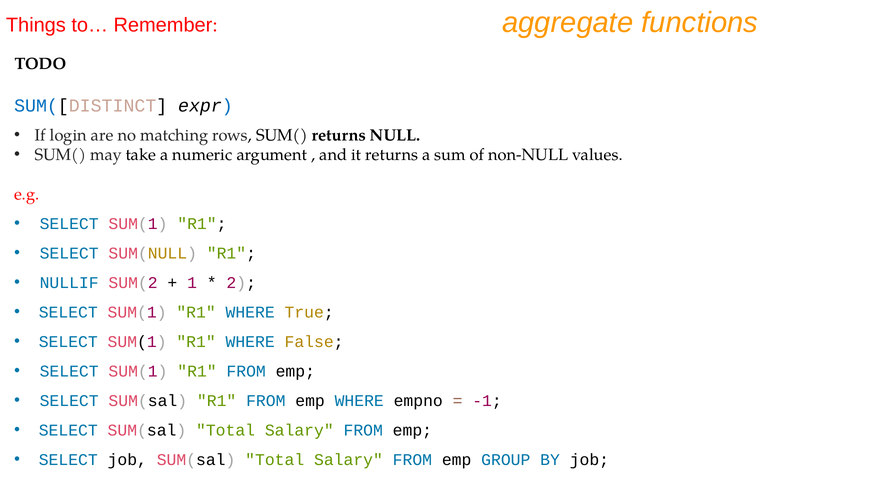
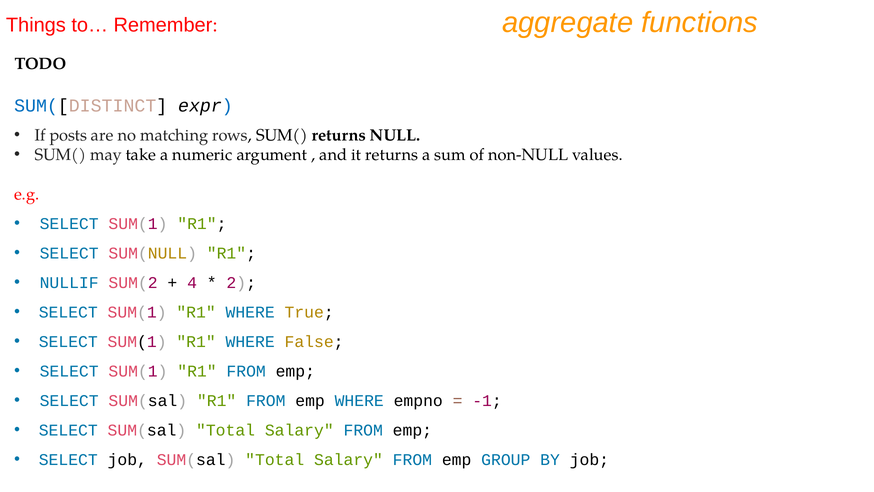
login: login -> posts
1: 1 -> 4
